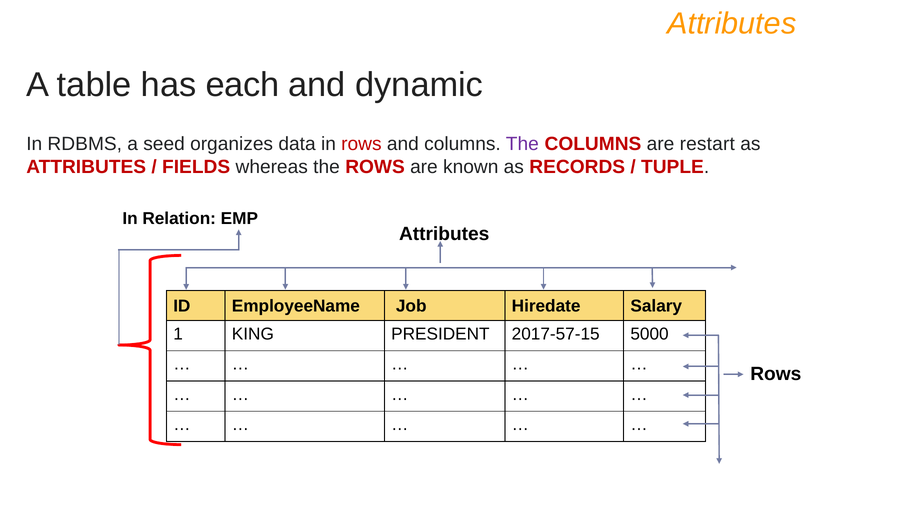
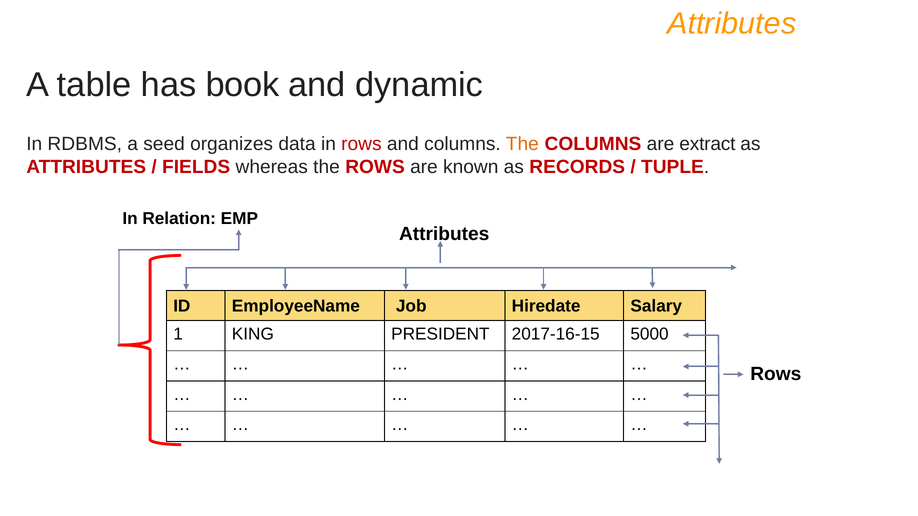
each: each -> book
The at (522, 144) colour: purple -> orange
restart: restart -> extract
2017-57-15: 2017-57-15 -> 2017-16-15
